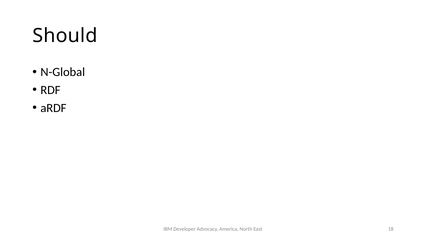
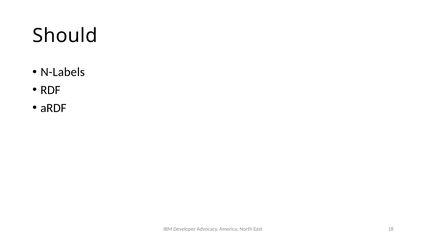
N-Global: N-Global -> N-Labels
